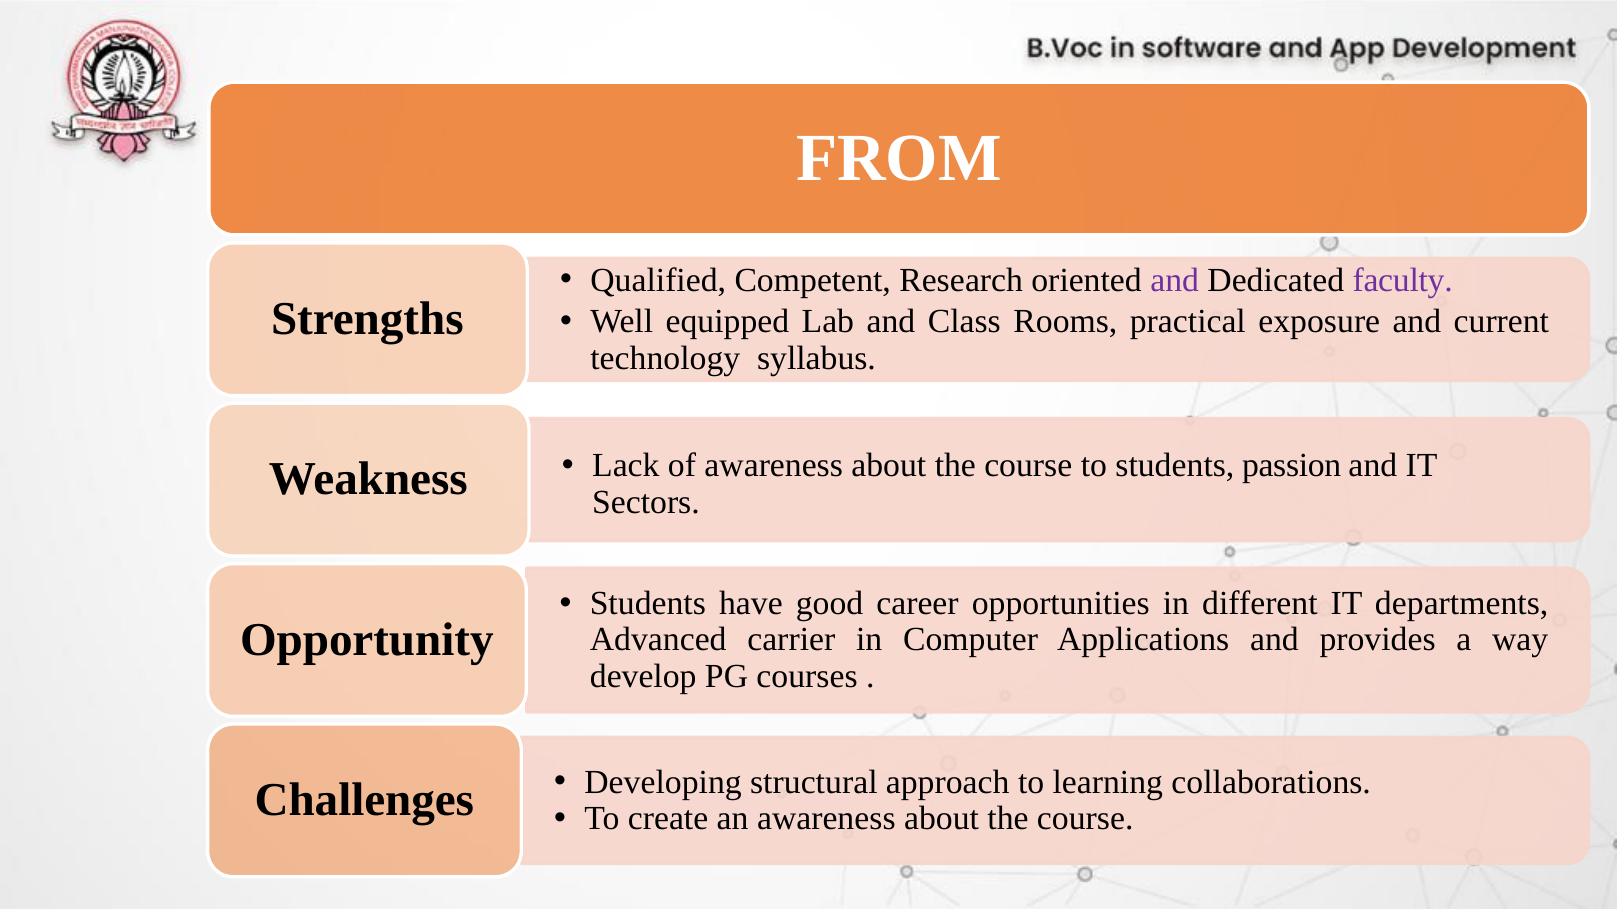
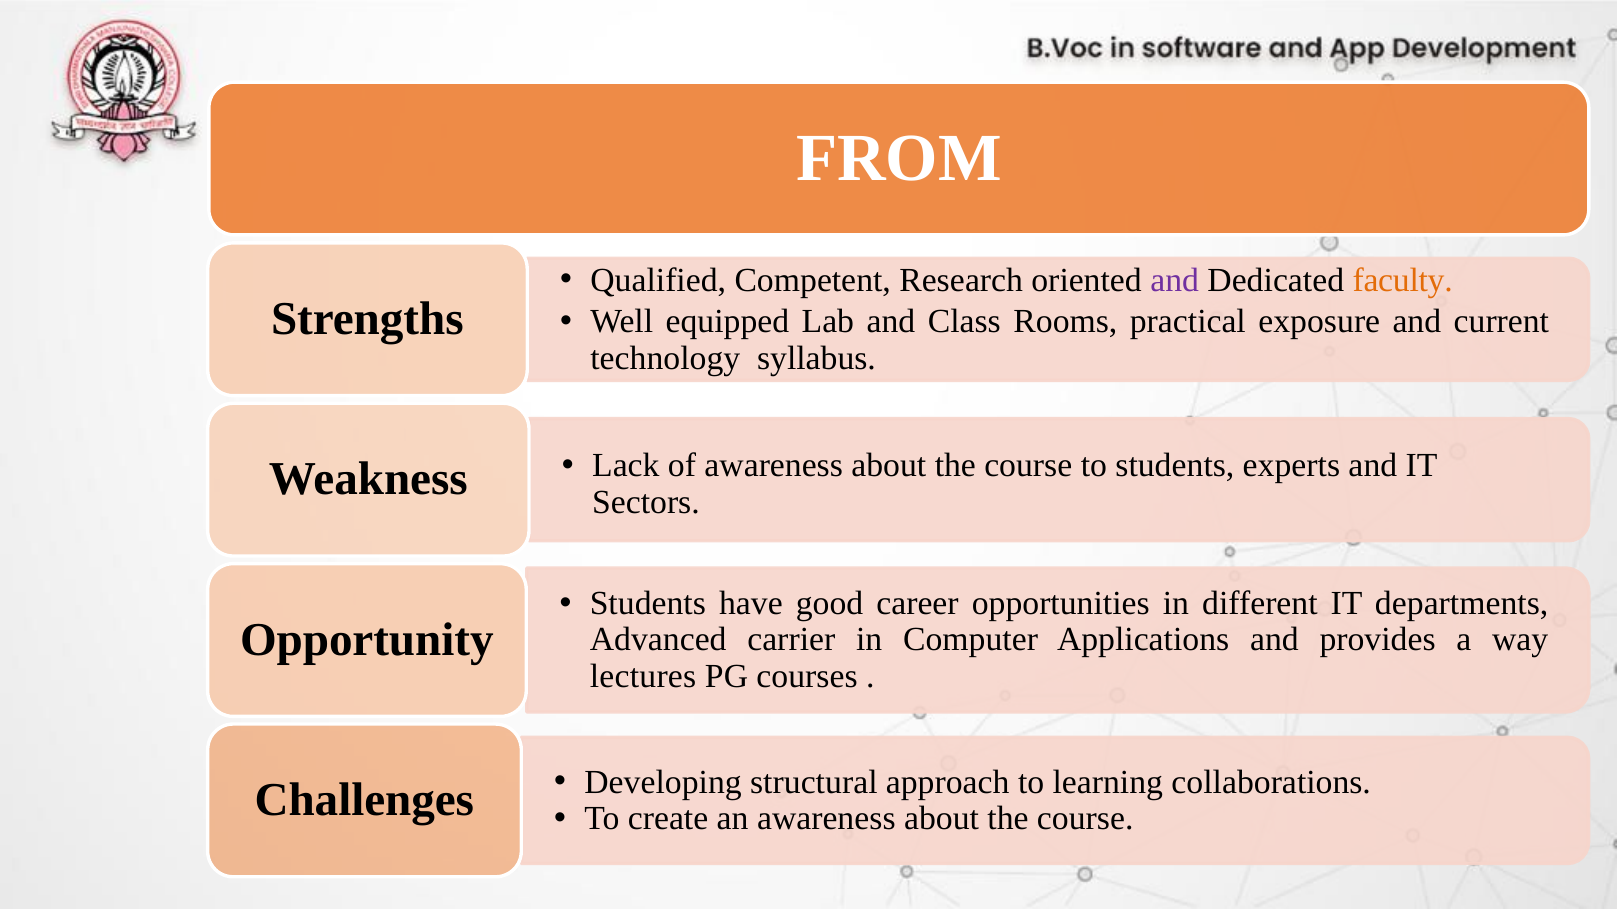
faculty colour: purple -> orange
passion: passion -> experts
develop: develop -> lectures
